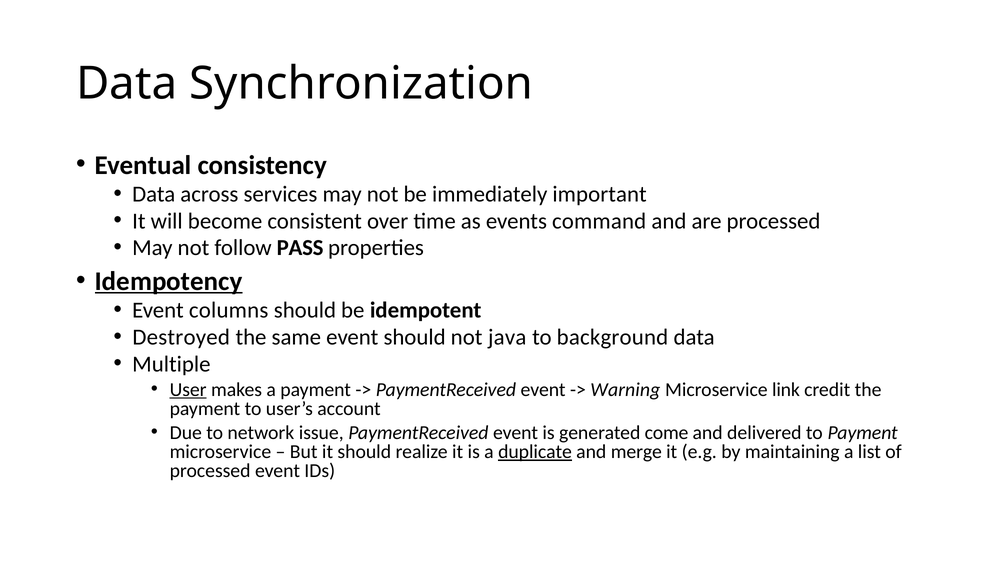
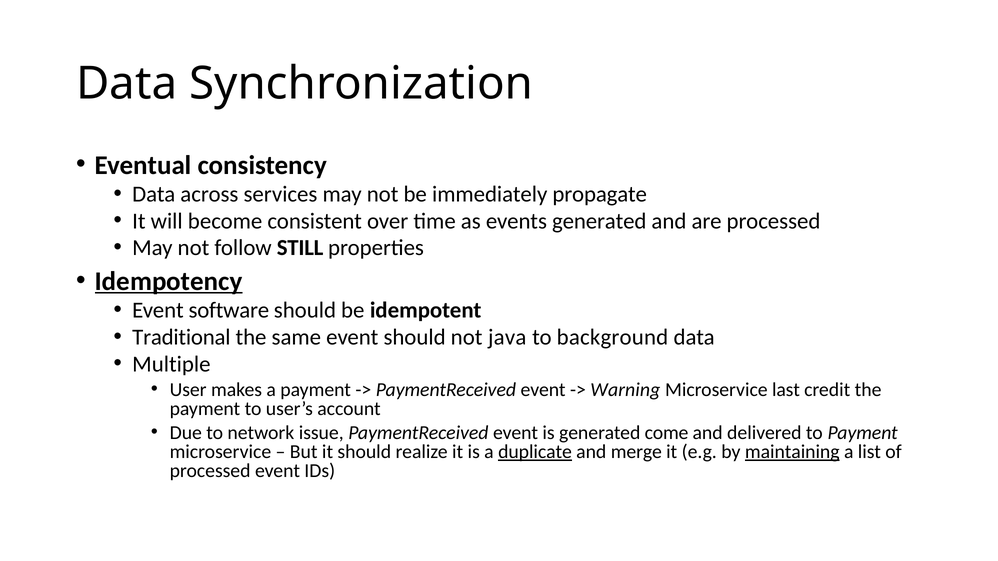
important: important -> propagate
events command: command -> generated
PASS: PASS -> STILL
columns: columns -> software
Destroyed: Destroyed -> Traditional
User underline: present -> none
link: link -> last
maintaining underline: none -> present
